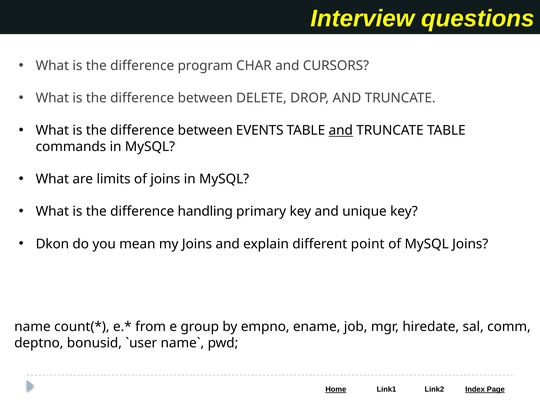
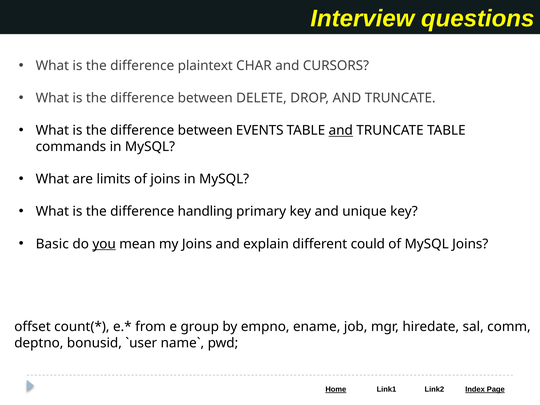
program: program -> plaintext
Dkon: Dkon -> Basic
you underline: none -> present
point: point -> could
name: name -> offset
